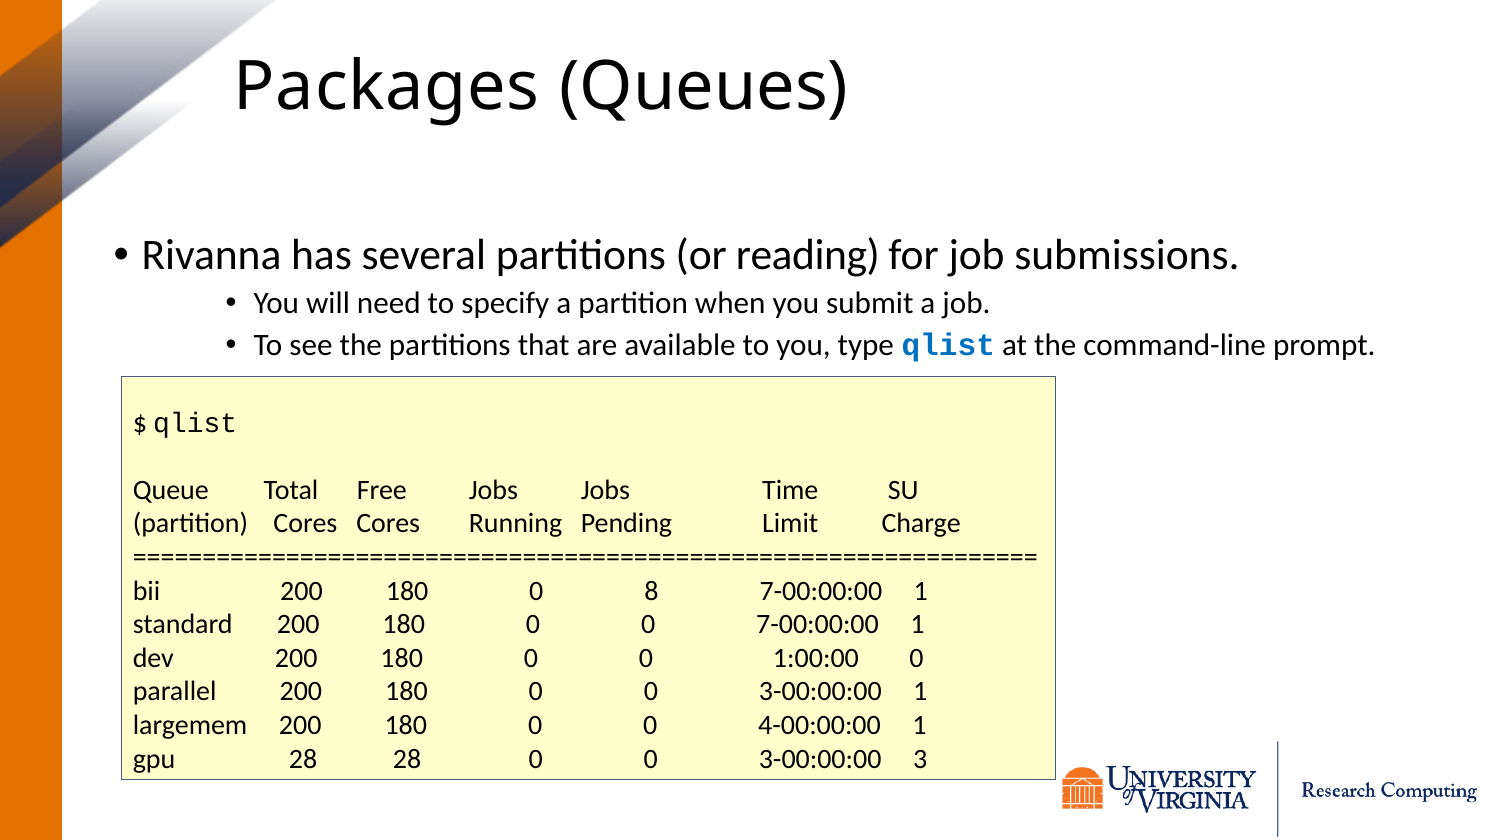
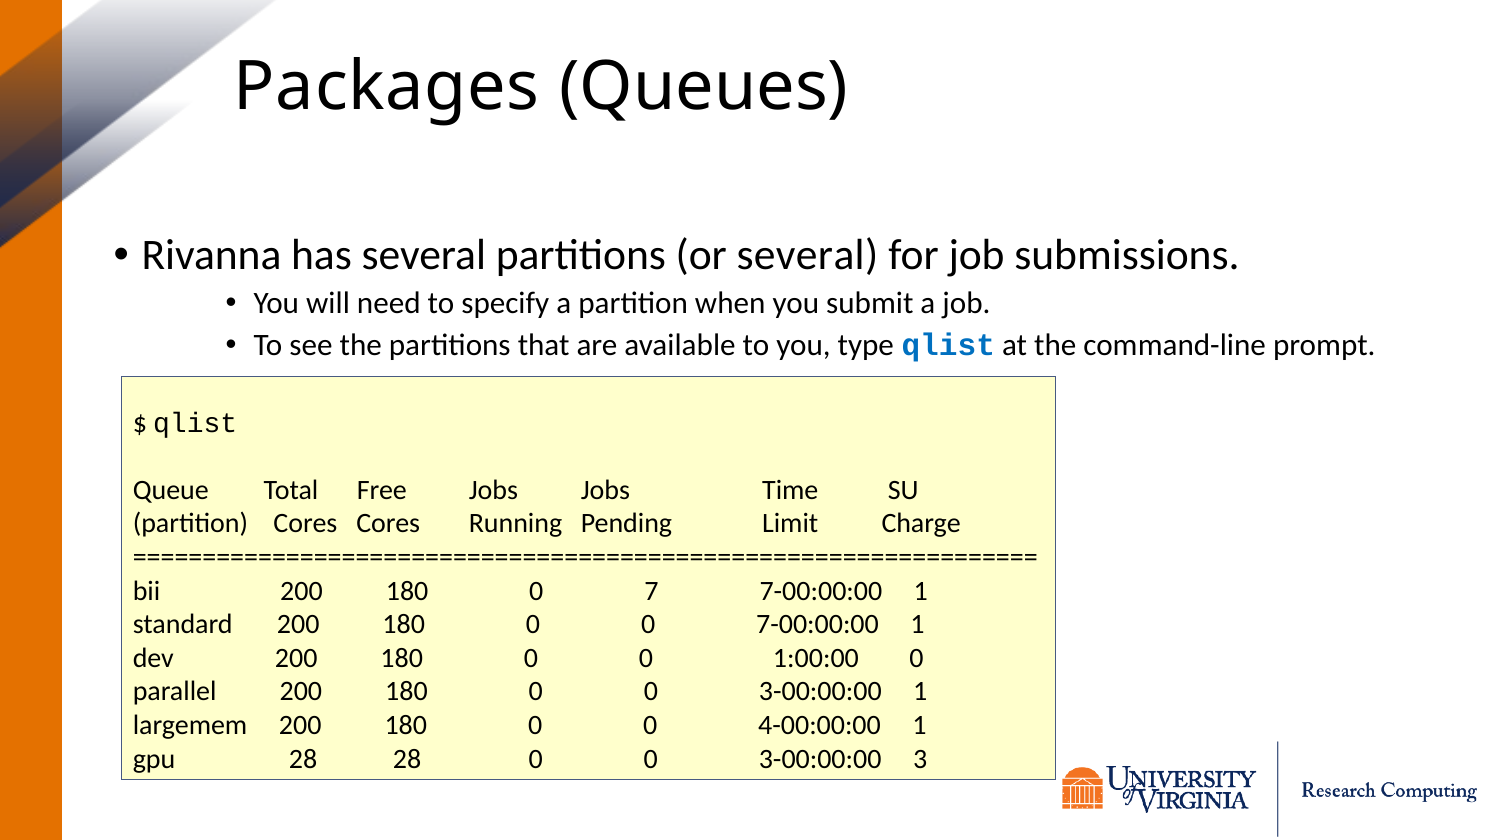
or reading: reading -> several
8: 8 -> 7
